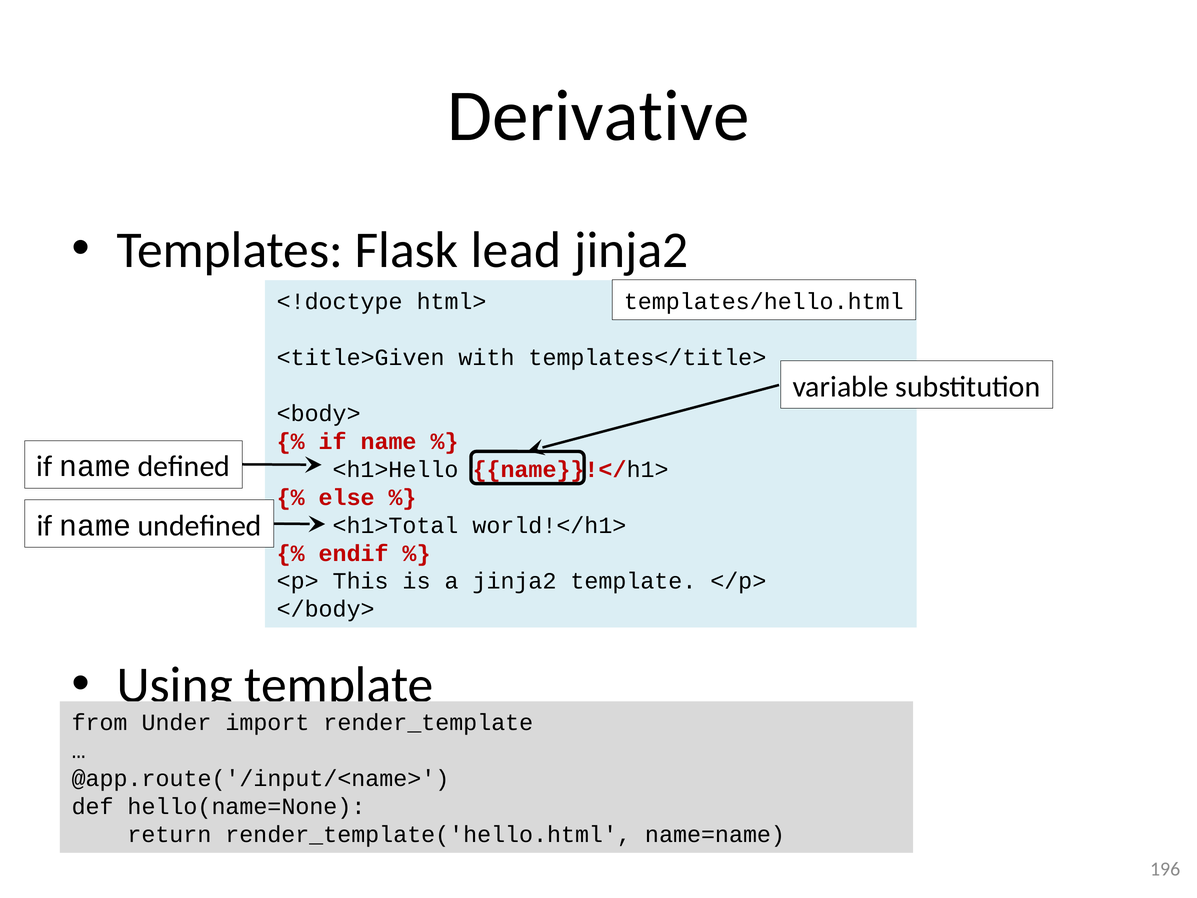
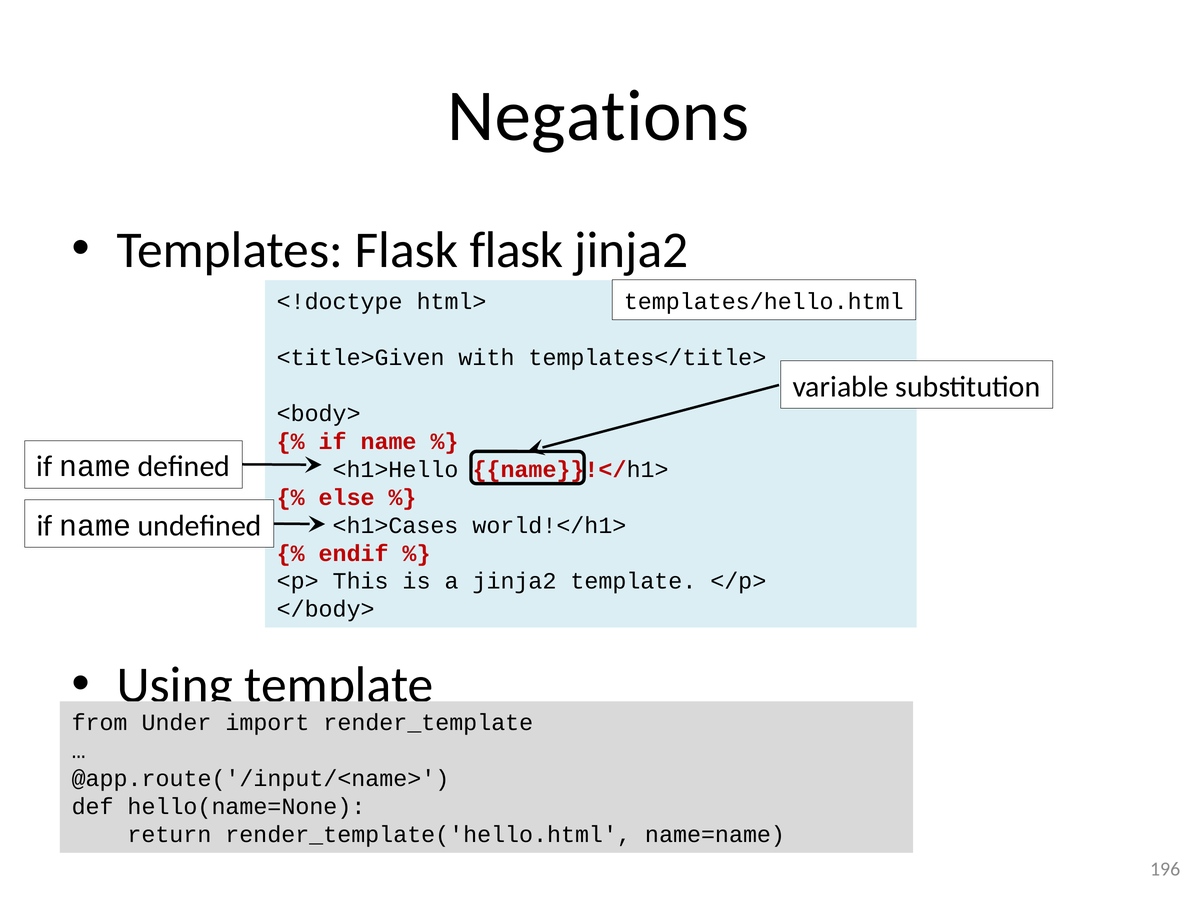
Derivative: Derivative -> Negations
Flask lead: lead -> flask
<h1>Total: <h1>Total -> <h1>Cases
